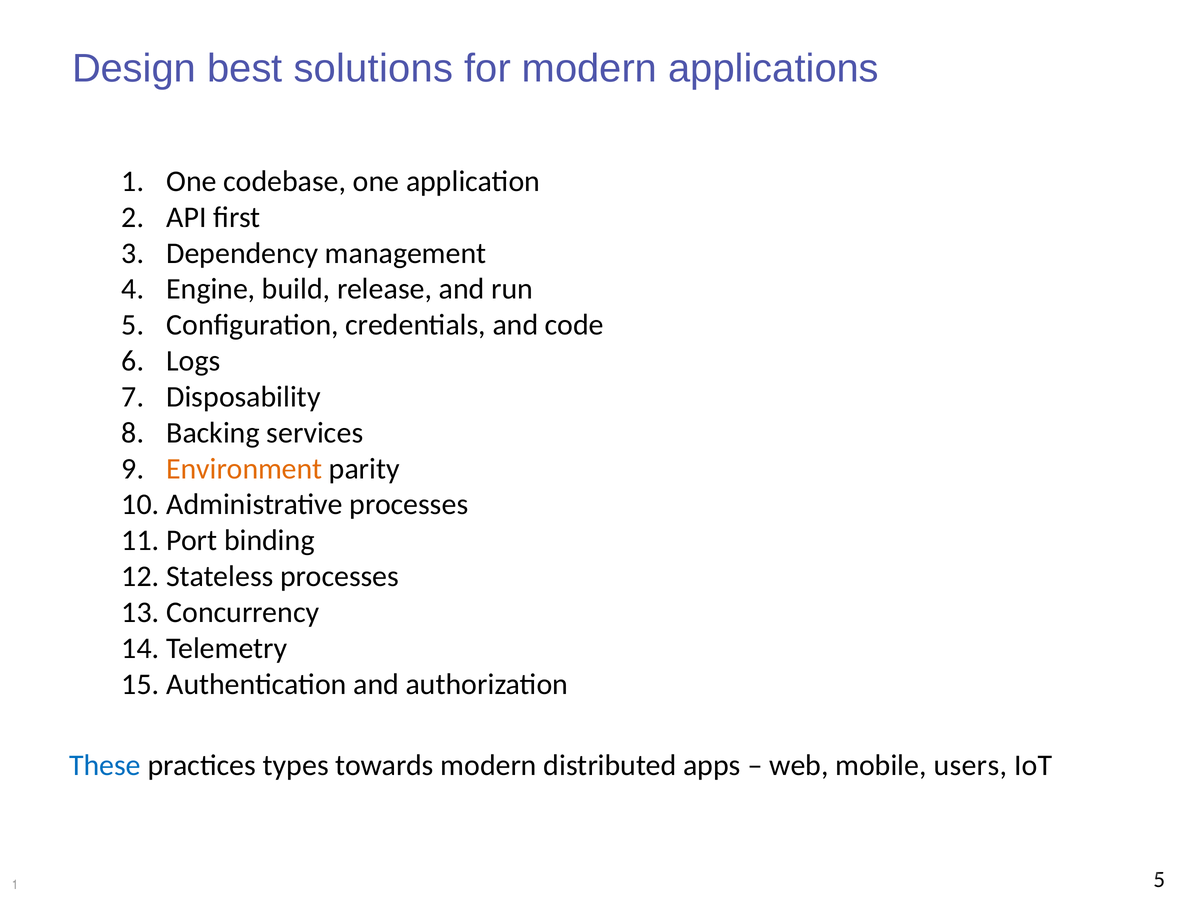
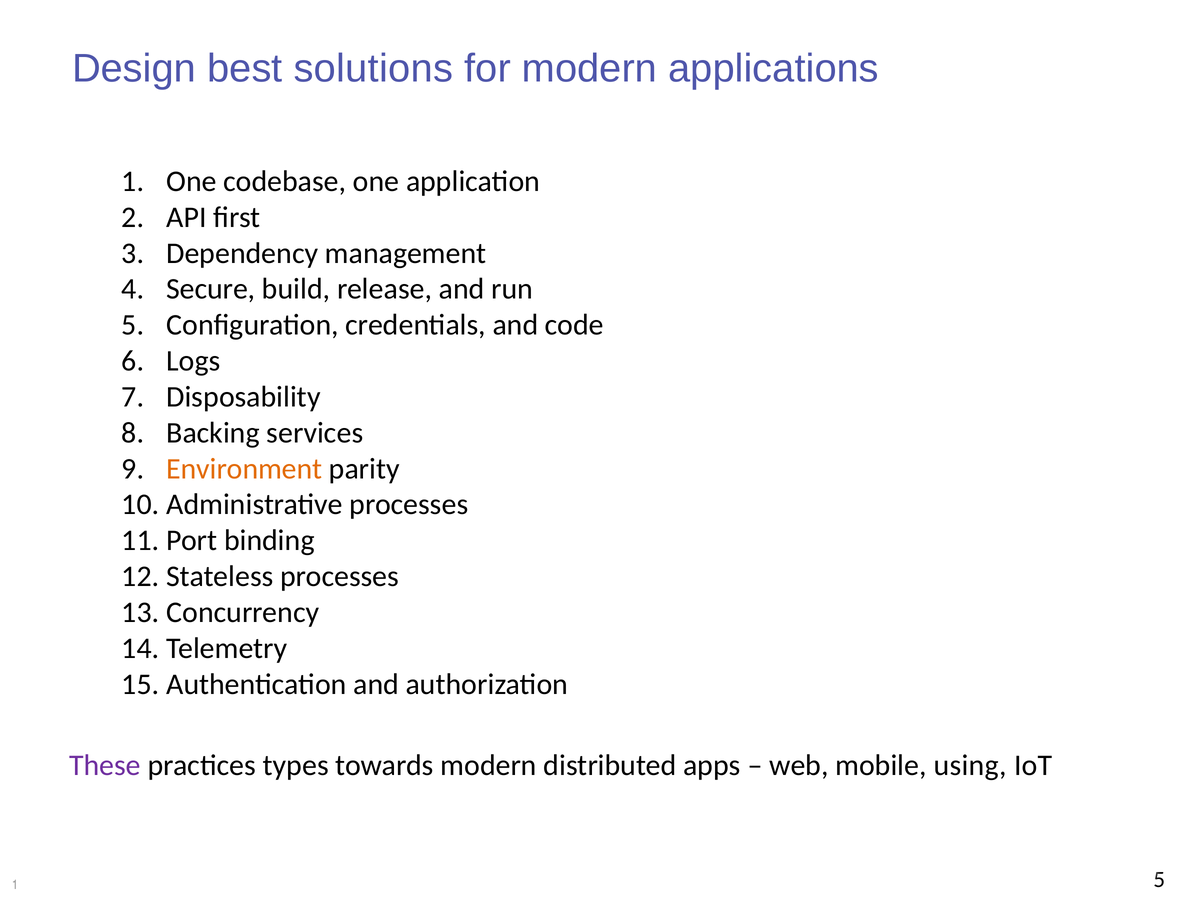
Engine: Engine -> Secure
These colour: blue -> purple
users: users -> using
